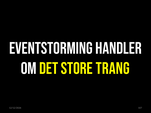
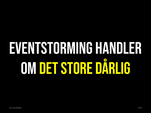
TRANG: TRANG -> DÅRLIG
